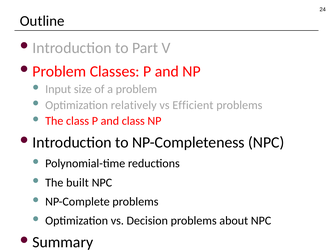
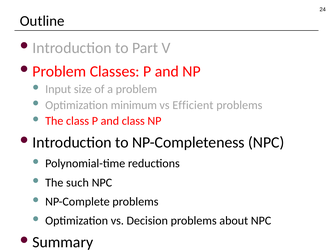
relatively: relatively -> minimum
built: built -> such
